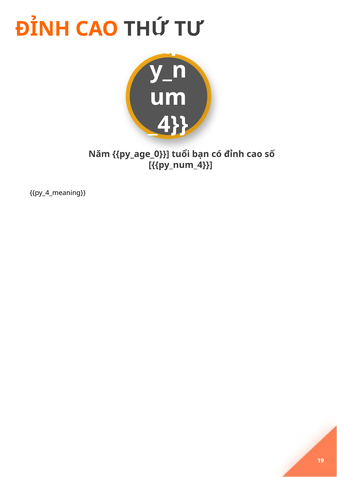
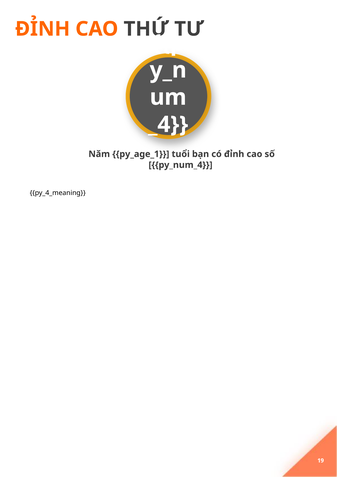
py_age_0: py_age_0 -> py_age_1
